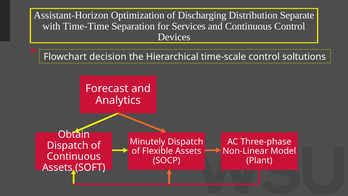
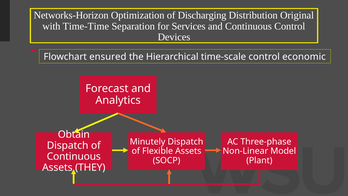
Assistant-Horizon: Assistant-Horizon -> Networks-Horizon
Separate: Separate -> Original
decision: decision -> ensured
soltutions: soltutions -> economic
SOFT: SOFT -> THEY
